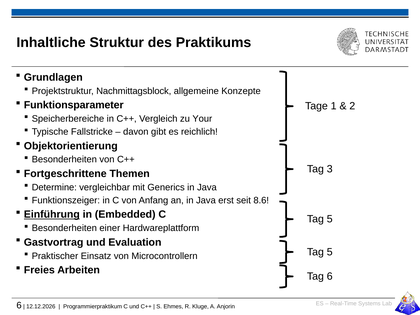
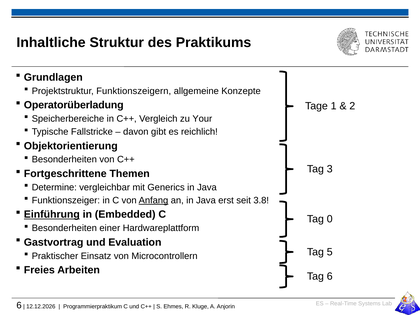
Nachmittagsblock: Nachmittagsblock -> Funktionszeigern
Funktionsparameter: Funktionsparameter -> Operatorüberladung
Anfang underline: none -> present
8.6: 8.6 -> 3.8
5 at (330, 219): 5 -> 0
